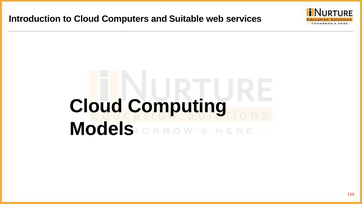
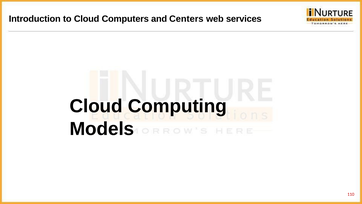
Suitable: Suitable -> Centers
